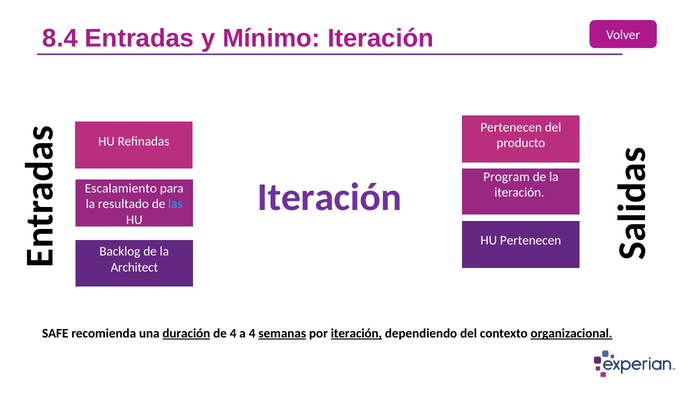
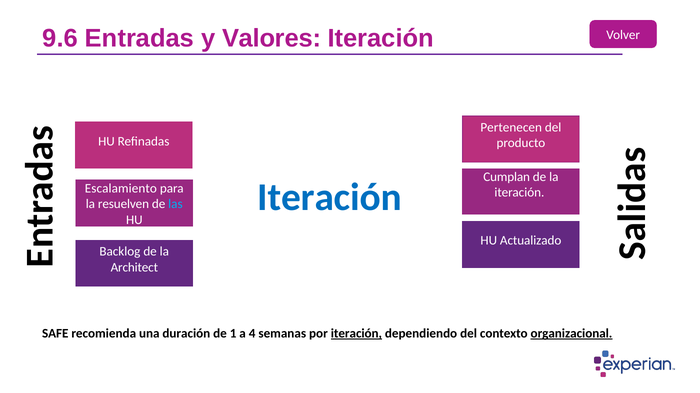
8.4: 8.4 -> 9.6
Mínimo: Mínimo -> Valores
Program: Program -> Cumplan
Iteración at (330, 198) colour: purple -> blue
resultado: resultado -> resuelven
Pertenecen at (531, 241): Pertenecen -> Actualizado
duración underline: present -> none
de 4: 4 -> 1
semanas underline: present -> none
